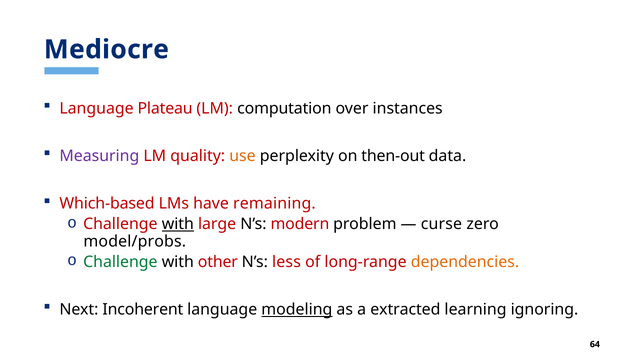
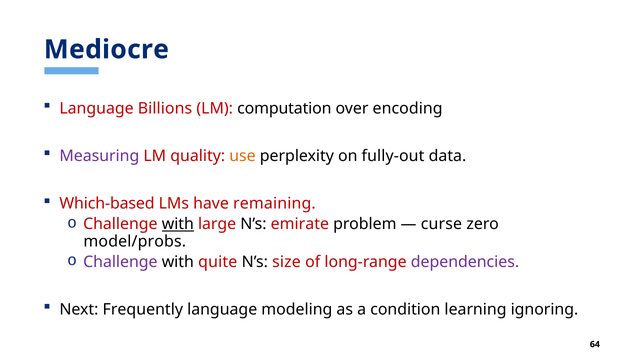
Plateau: Plateau -> Billions
instances: instances -> encoding
then-out: then-out -> fully-out
modern: modern -> emirate
Challenge at (120, 262) colour: green -> purple
other: other -> quite
less: less -> size
dependencies colour: orange -> purple
Incoherent: Incoherent -> Frequently
modeling underline: present -> none
extracted: extracted -> condition
